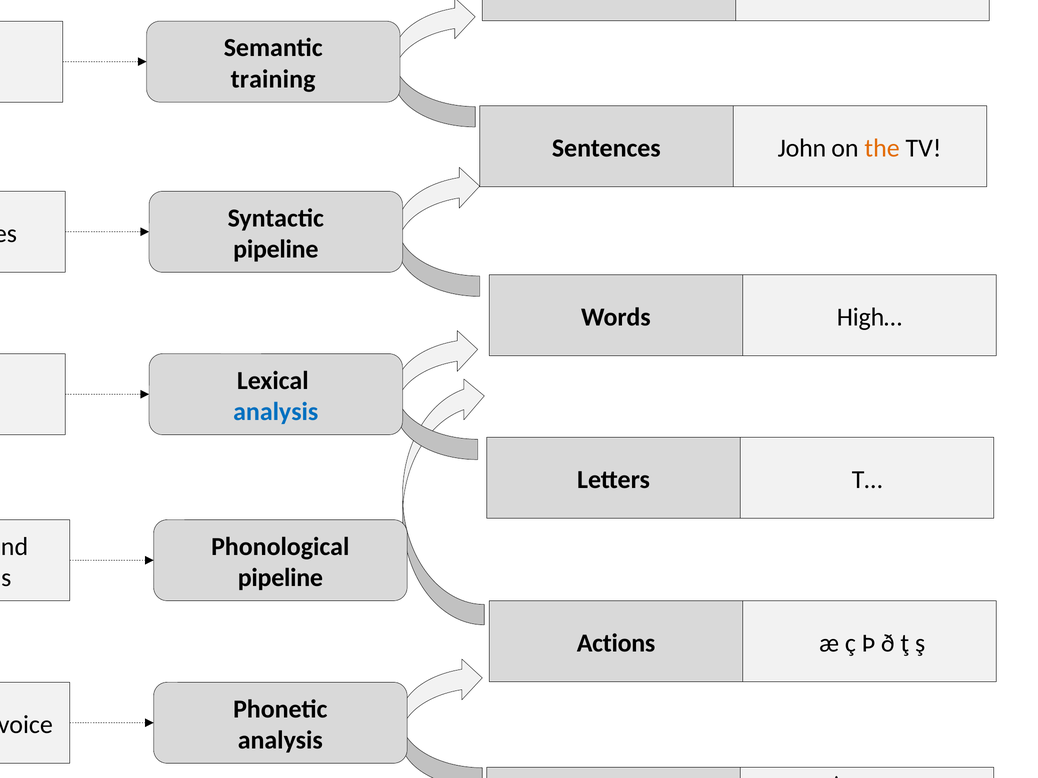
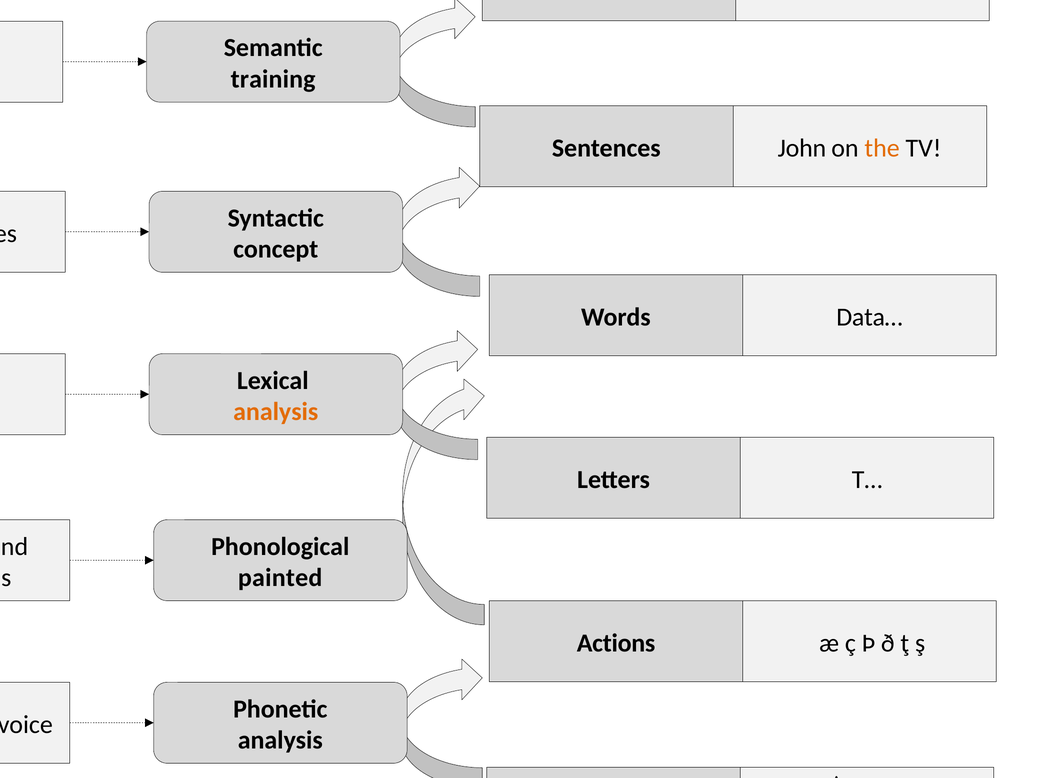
pipeline at (276, 249): pipeline -> concept
High…: High… -> Data…
analysis at (276, 412) colour: blue -> orange
pipeline at (280, 578): pipeline -> painted
